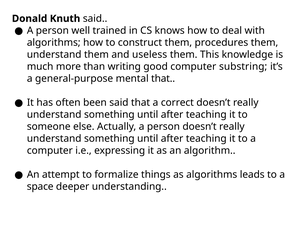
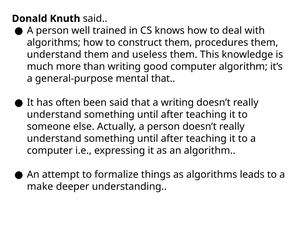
computer substring: substring -> algorithm
a correct: correct -> writing
space: space -> make
